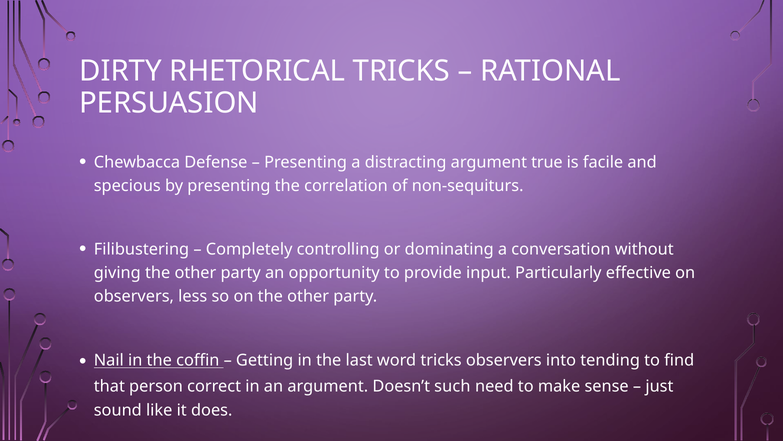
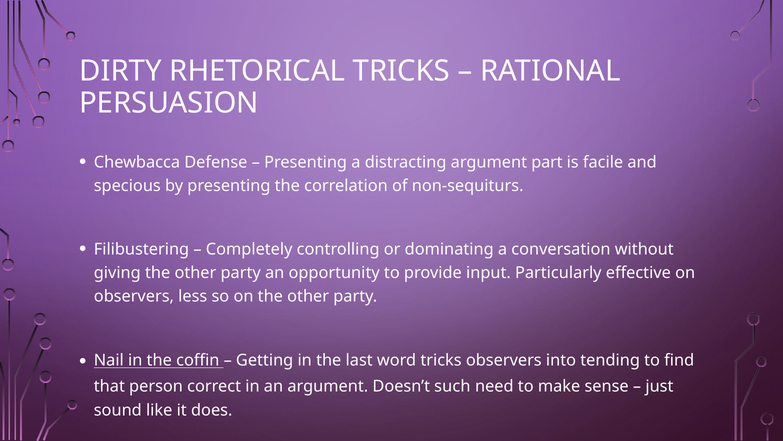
true: true -> part
